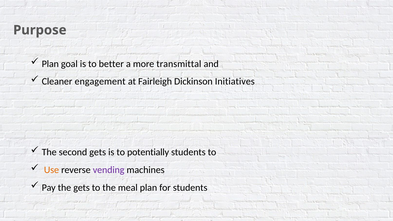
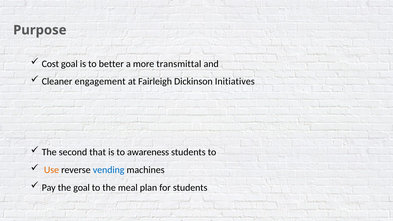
Plan at (50, 64): Plan -> Cost
second gets: gets -> that
potentially: potentially -> awareness
vending colour: purple -> blue
the gets: gets -> goal
